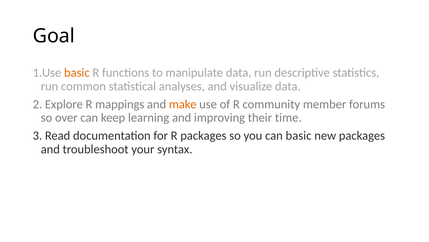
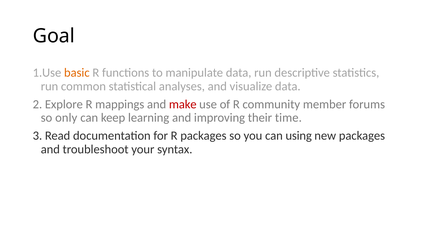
make colour: orange -> red
over: over -> only
can basic: basic -> using
